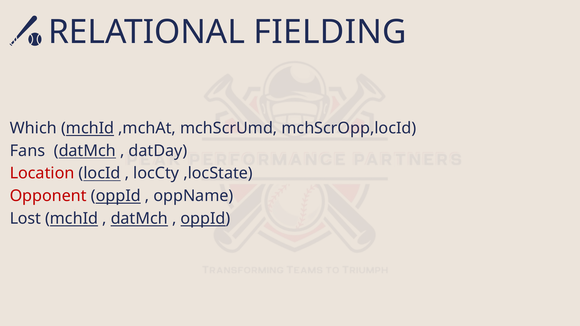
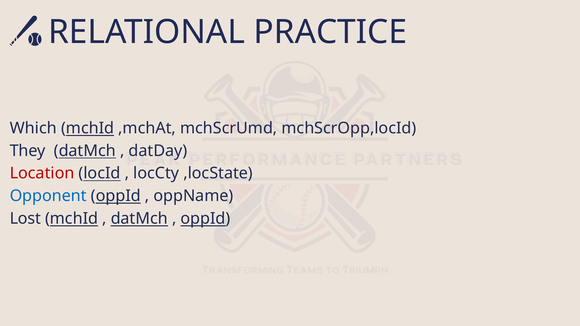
FIELDING: FIELDING -> PRACTICE
Fans: Fans -> They
Opponent colour: red -> blue
